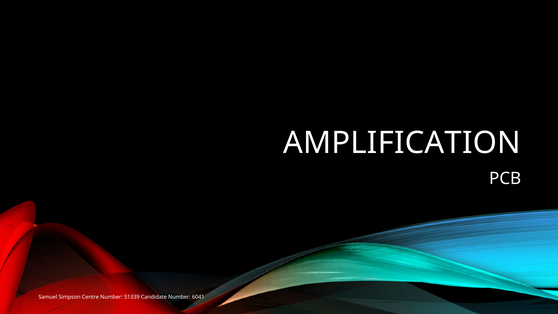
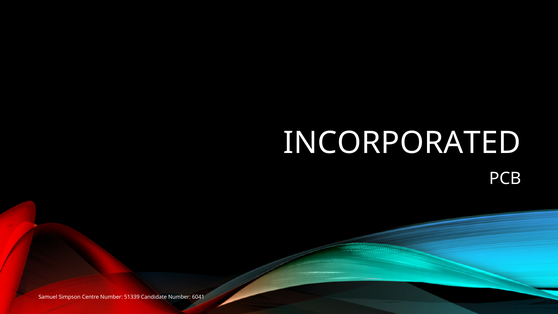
AMPLIFICATION: AMPLIFICATION -> INCORPORATED
